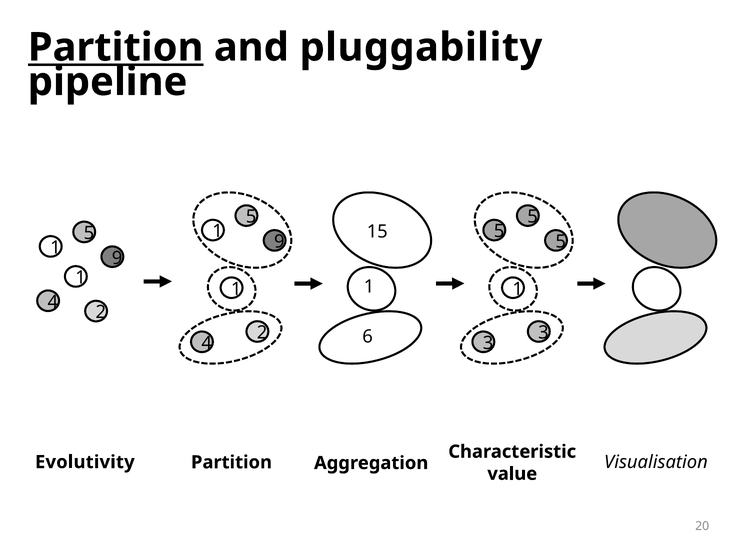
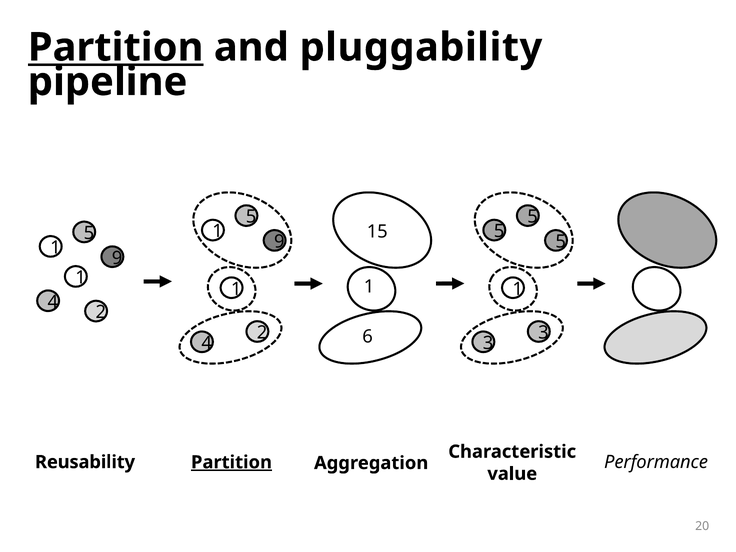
Evolutivity: Evolutivity -> Reusability
Partition at (232, 462) underline: none -> present
Visualisation: Visualisation -> Performance
